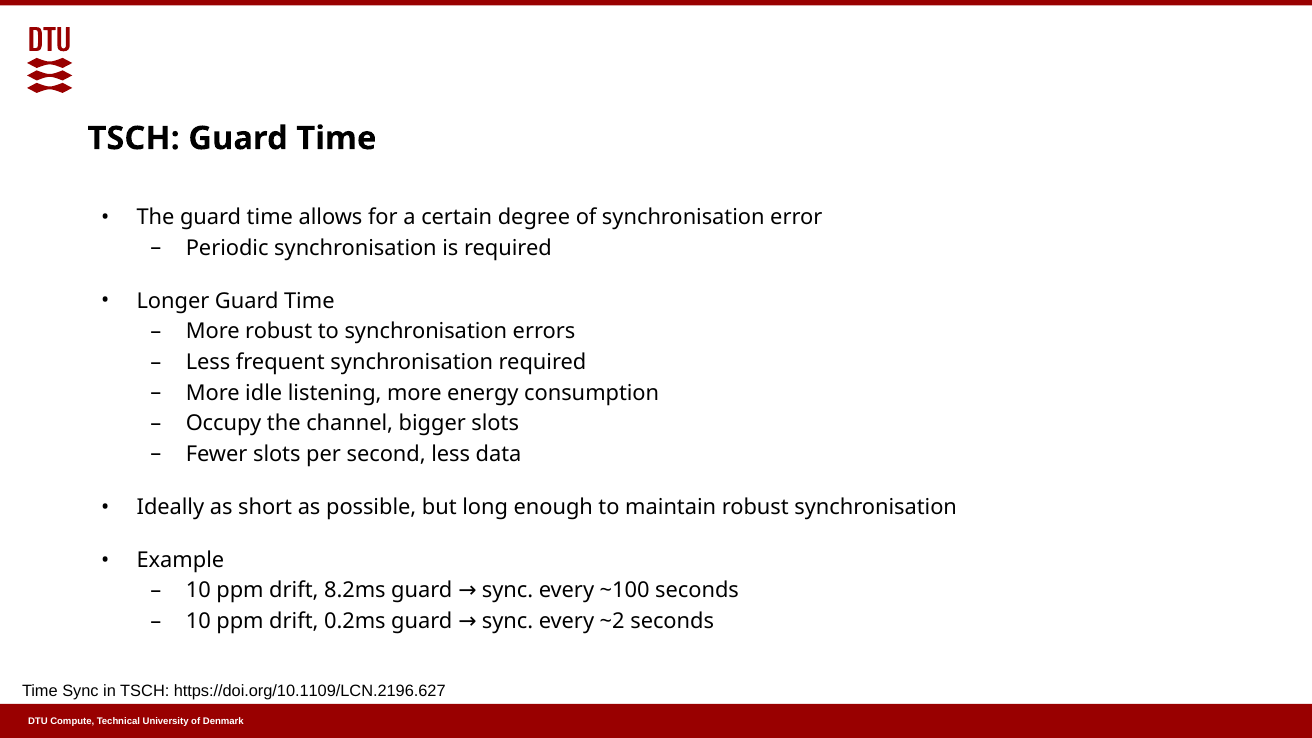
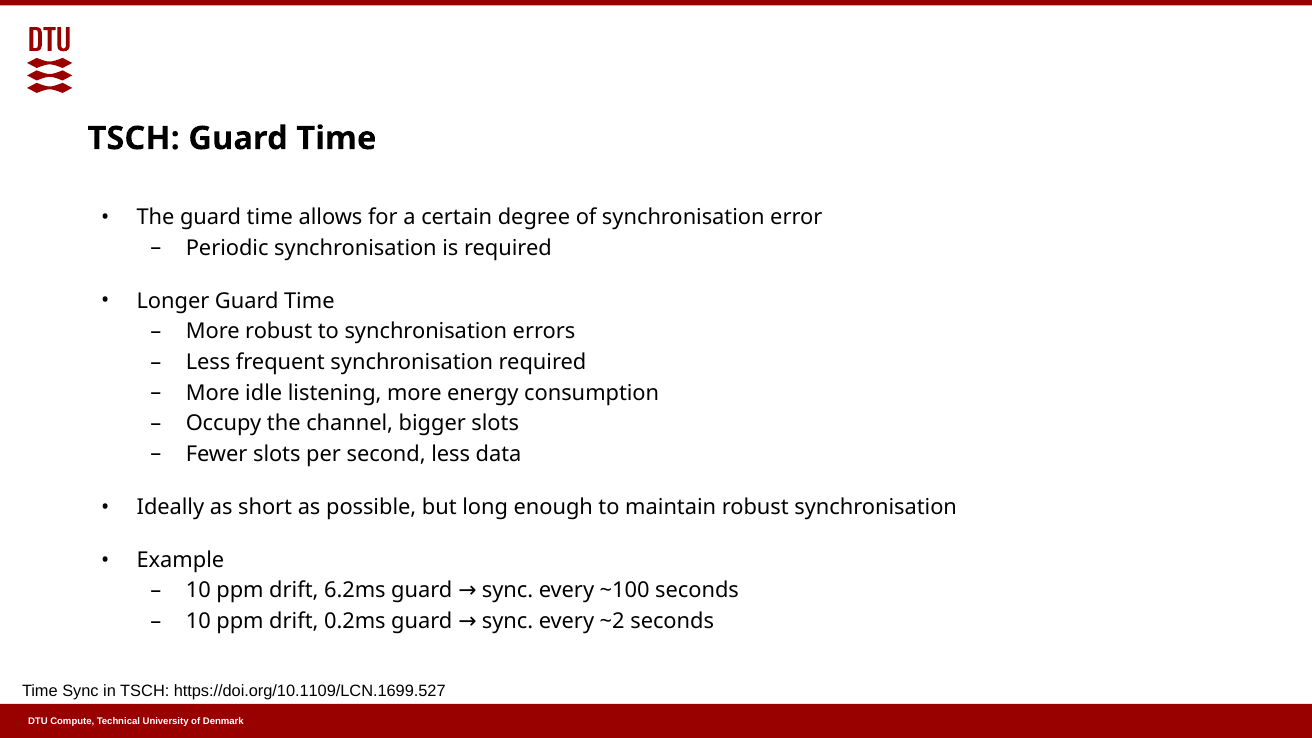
8.2ms: 8.2ms -> 6.2ms
https://doi.org/10.1109/LCN.2196.627: https://doi.org/10.1109/LCN.2196.627 -> https://doi.org/10.1109/LCN.1699.527
